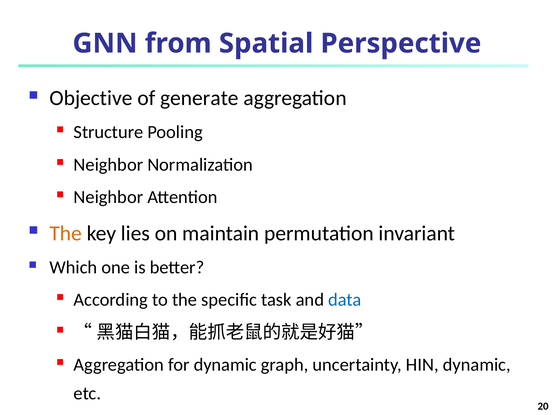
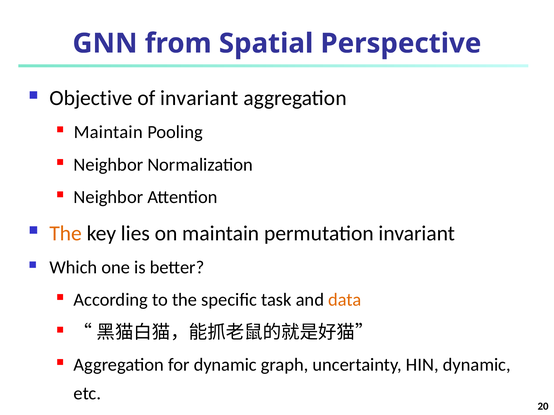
of generate: generate -> invariant
Structure at (108, 132): Structure -> Maintain
data colour: blue -> orange
